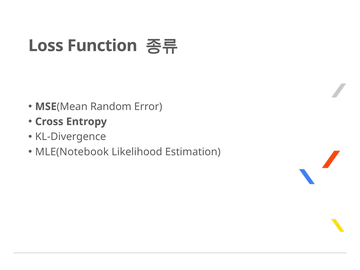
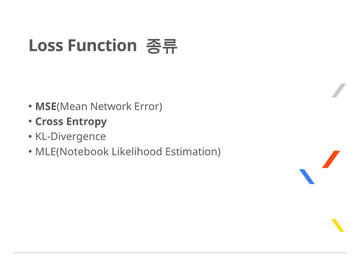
Random: Random -> Network
